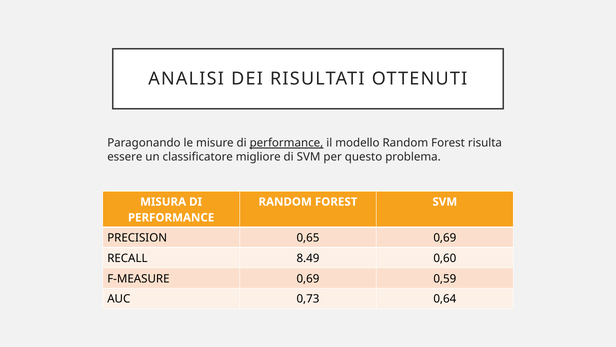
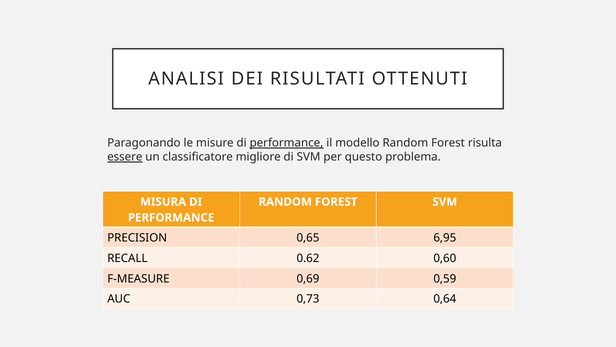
essere underline: none -> present
0,65 0,69: 0,69 -> 6,95
8.49: 8.49 -> 0.62
